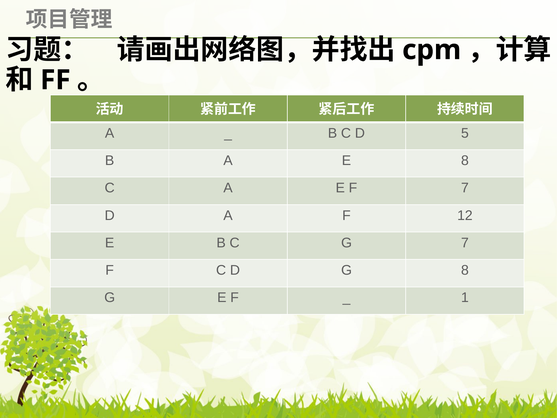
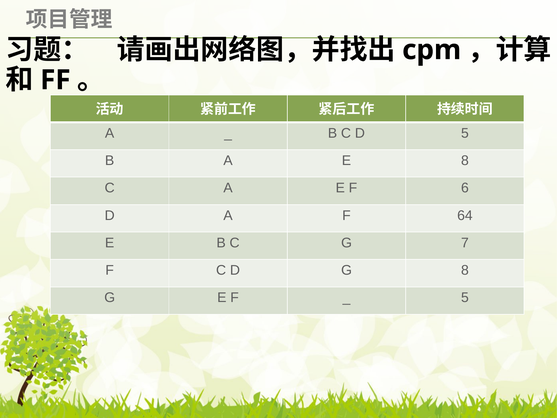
F 7: 7 -> 6
12: 12 -> 64
1 at (465, 298): 1 -> 5
